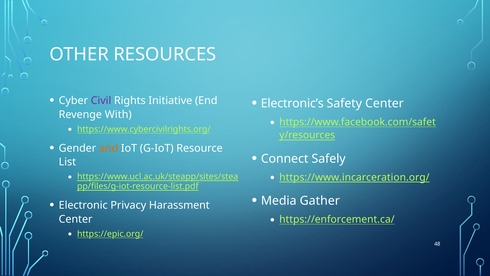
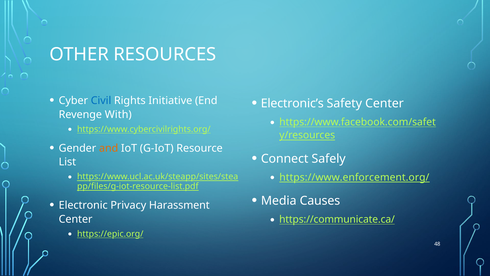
Civil colour: purple -> blue
https://www.incarceration.org/: https://www.incarceration.org/ -> https://www.enforcement.org/
Gather: Gather -> Causes
https://enforcement.ca/: https://enforcement.ca/ -> https://communicate.ca/
